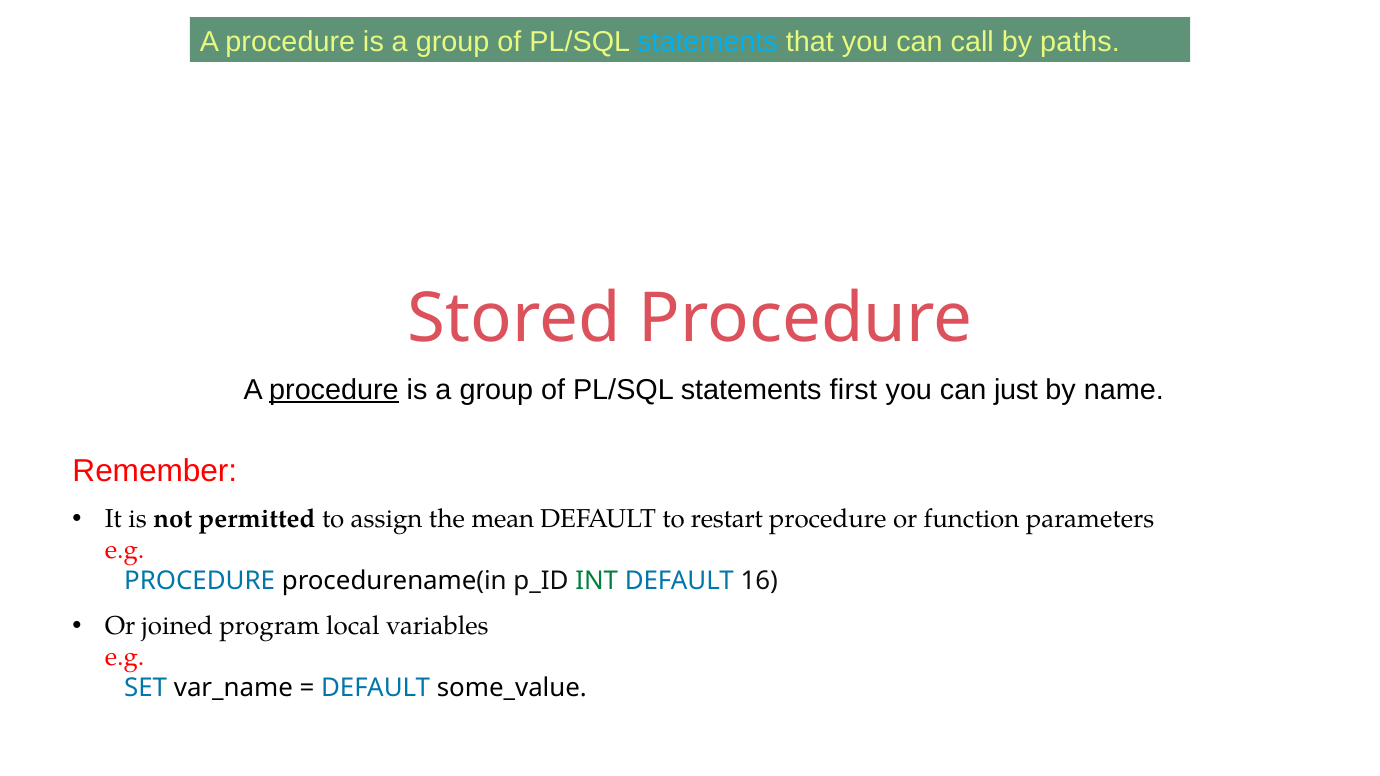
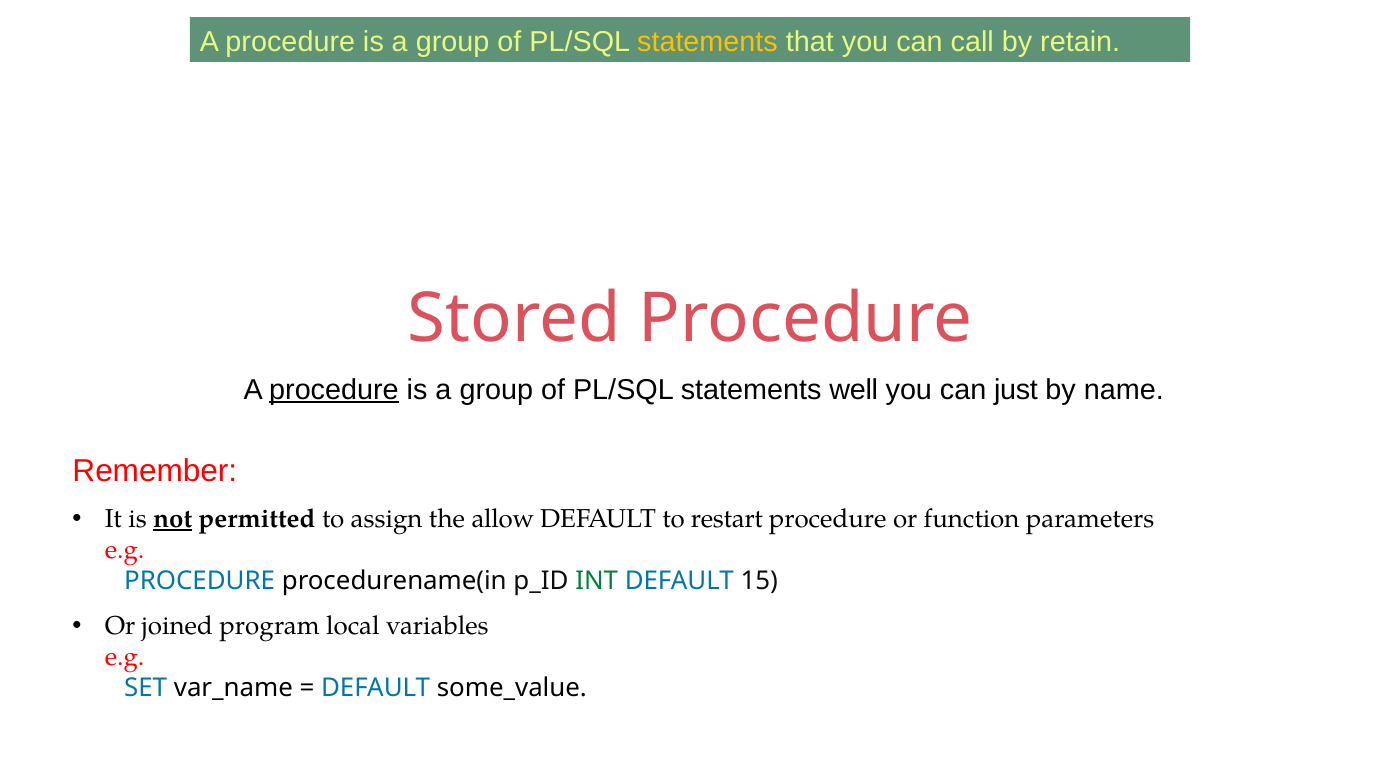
statements at (707, 42) colour: light blue -> yellow
paths: paths -> retain
first: first -> well
not underline: none -> present
mean: mean -> allow
16: 16 -> 15
